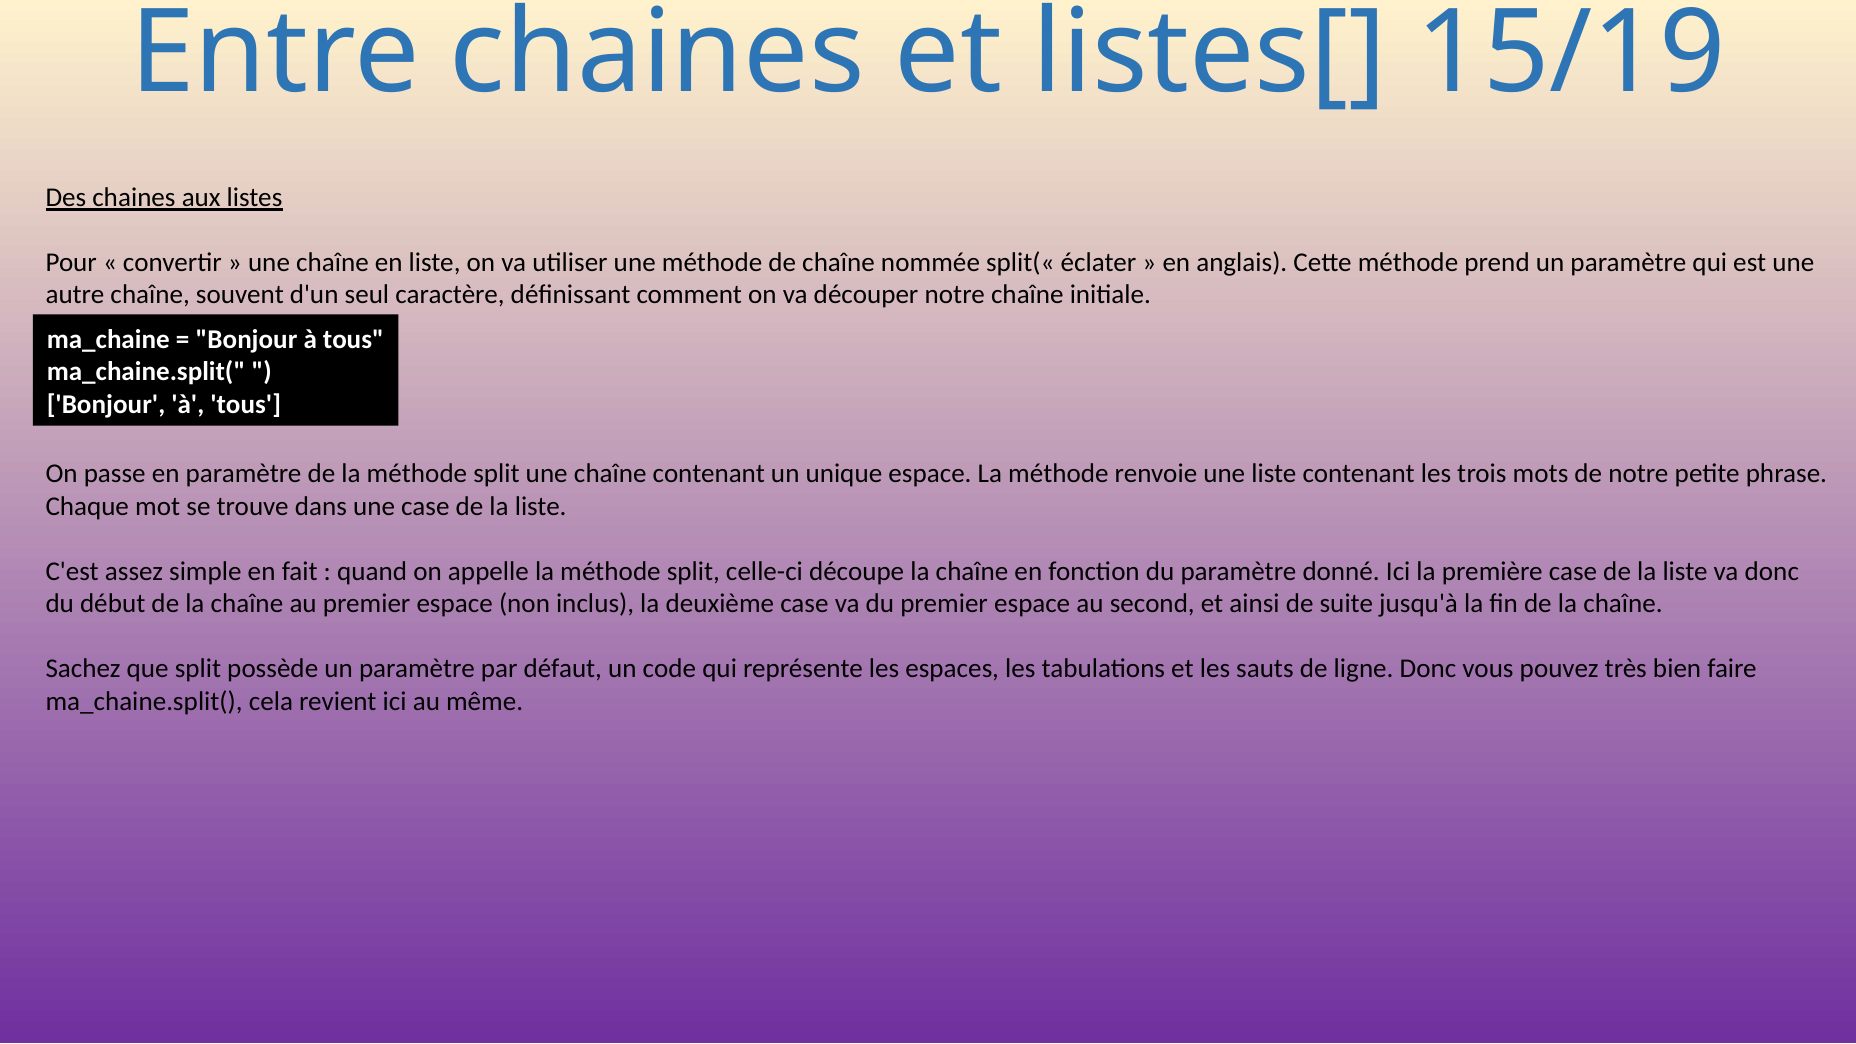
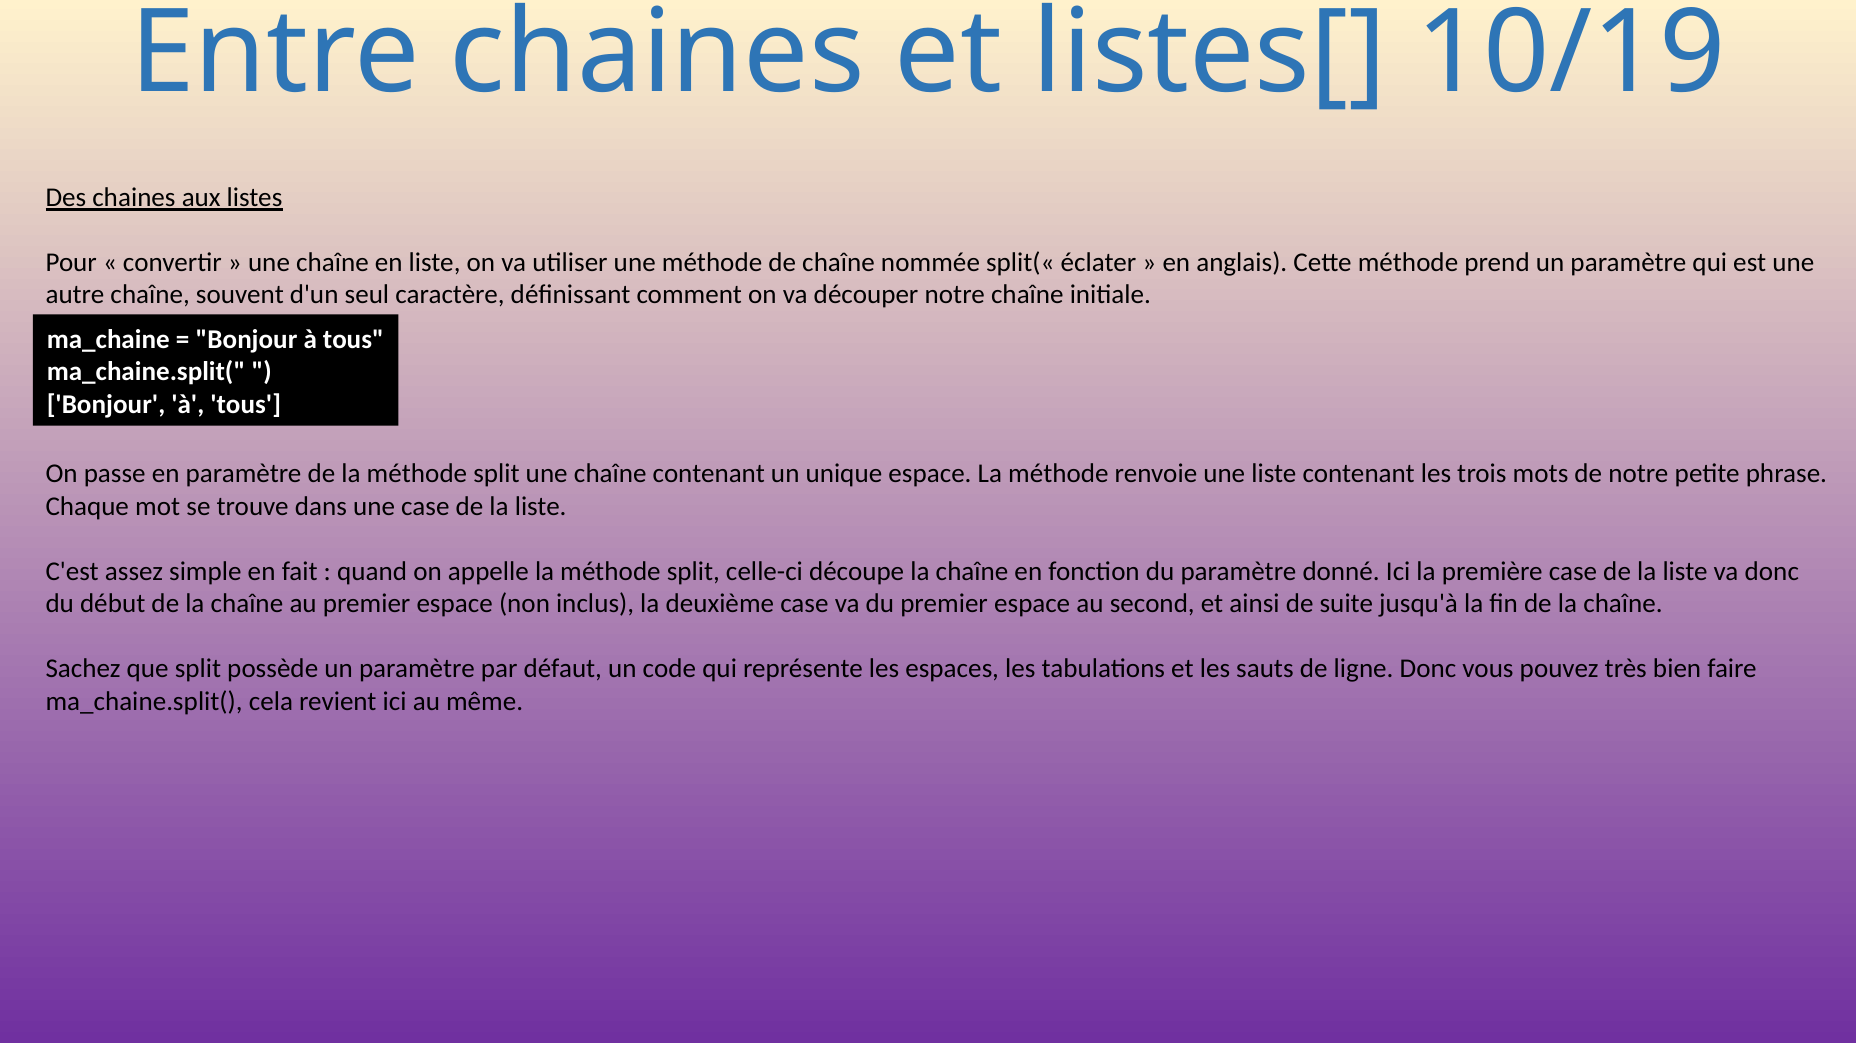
15/19: 15/19 -> 10/19
